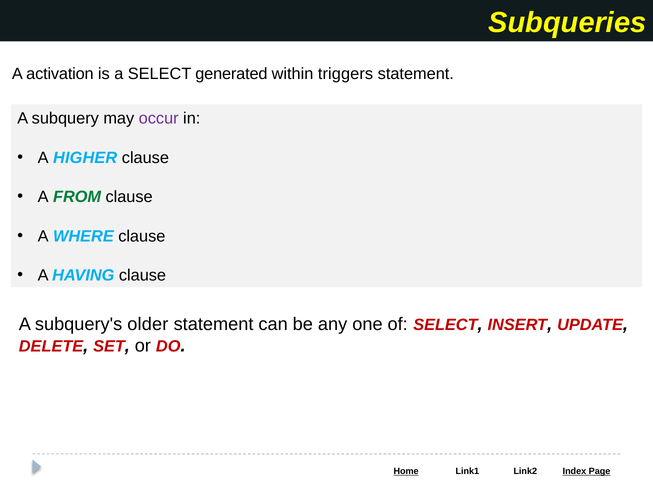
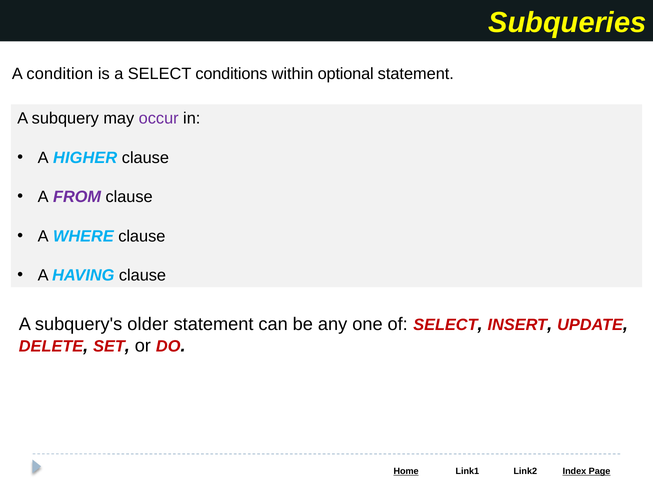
activation: activation -> condition
generated: generated -> conditions
triggers: triggers -> optional
FROM colour: green -> purple
